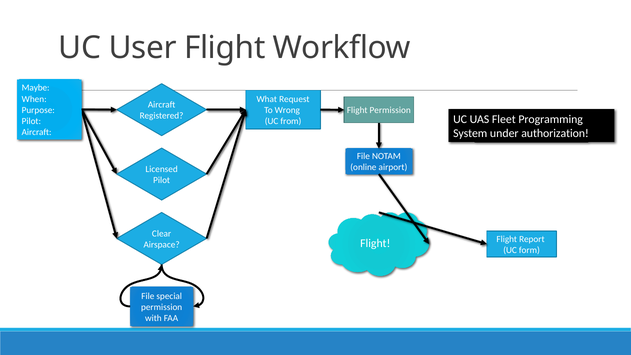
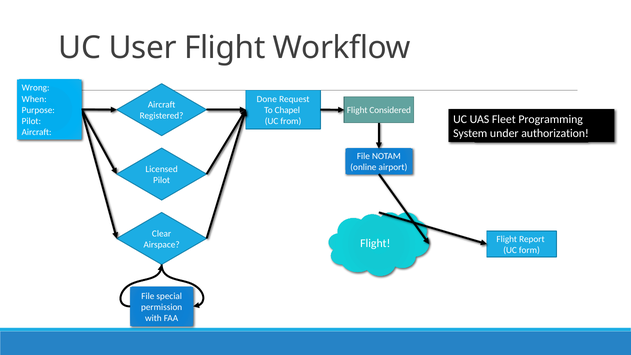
Maybe: Maybe -> Wrong
What: What -> Done
Wrong: Wrong -> Chapel
Flight Permission: Permission -> Considered
